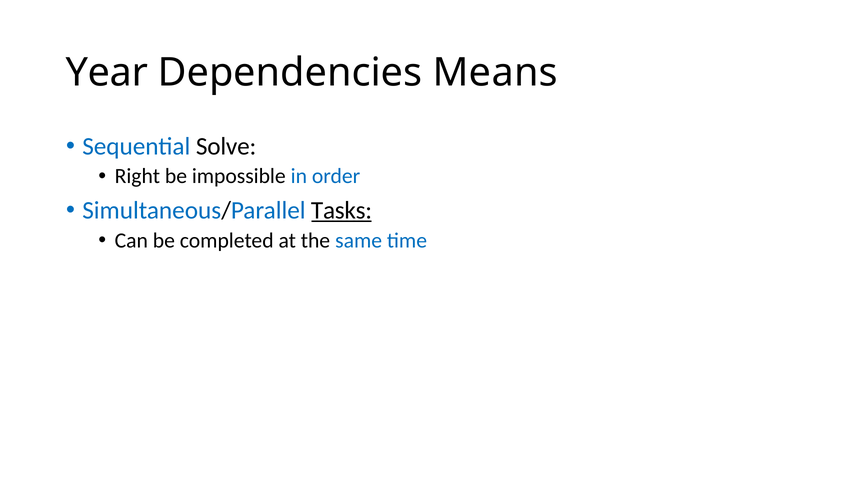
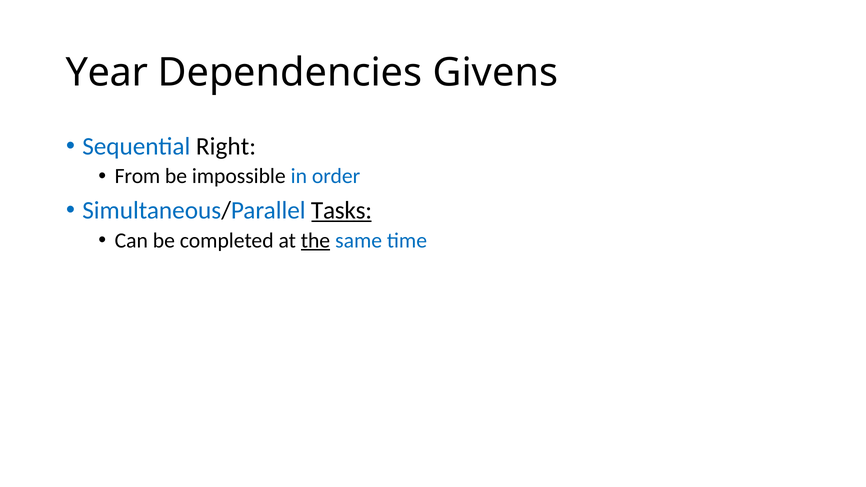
Means: Means -> Givens
Solve: Solve -> Right
Right: Right -> From
the underline: none -> present
